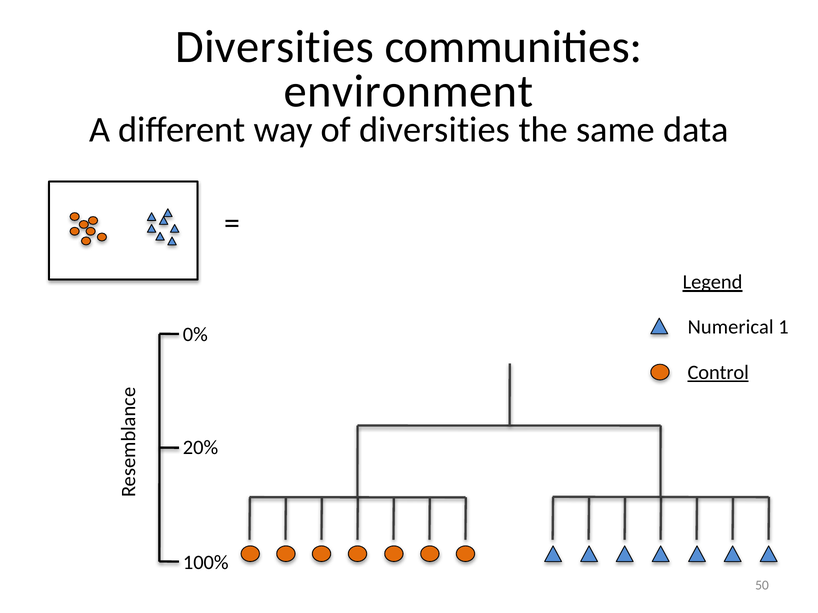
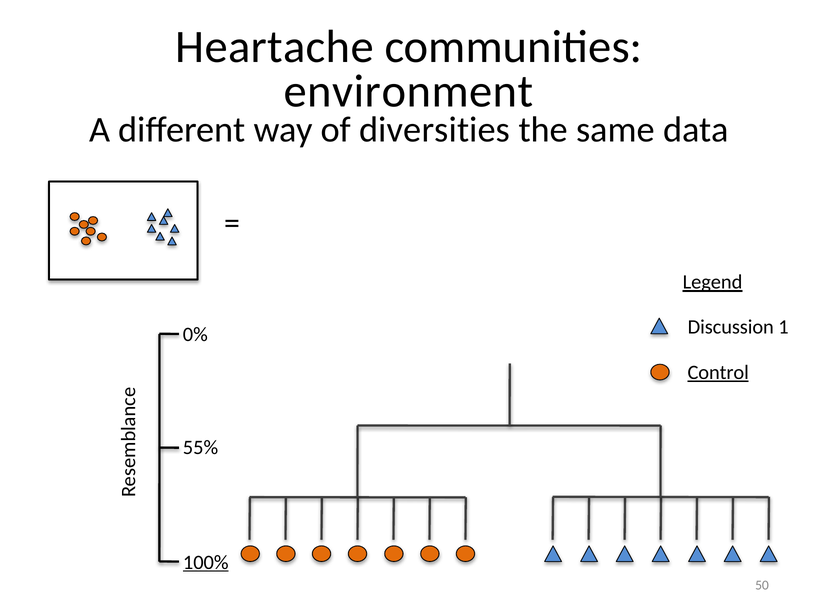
Diversities at (274, 47): Diversities -> Heartache
Numerical: Numerical -> Discussion
20%: 20% -> 55%
100% underline: none -> present
